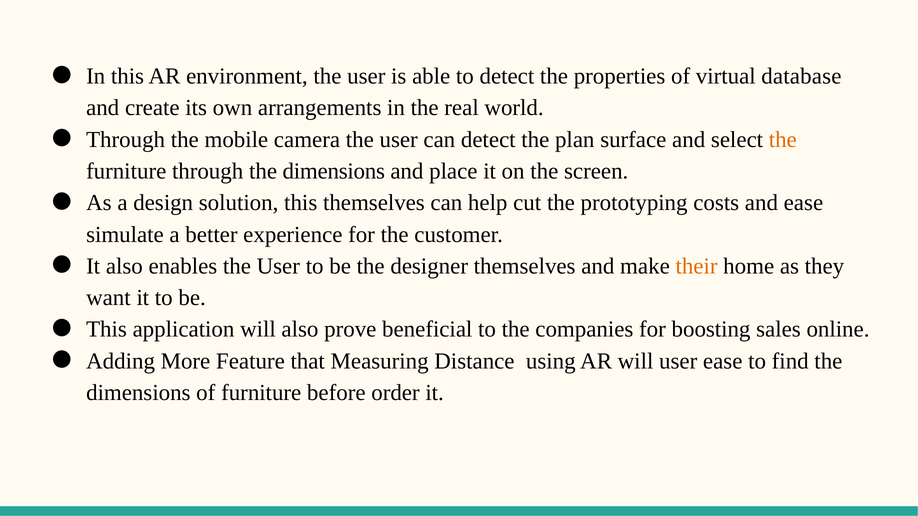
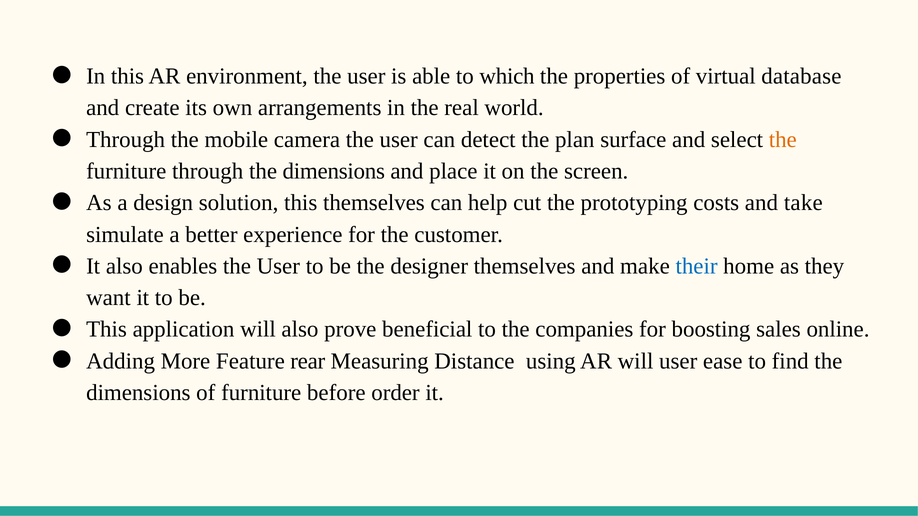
to detect: detect -> which
and ease: ease -> take
their colour: orange -> blue
that: that -> rear
